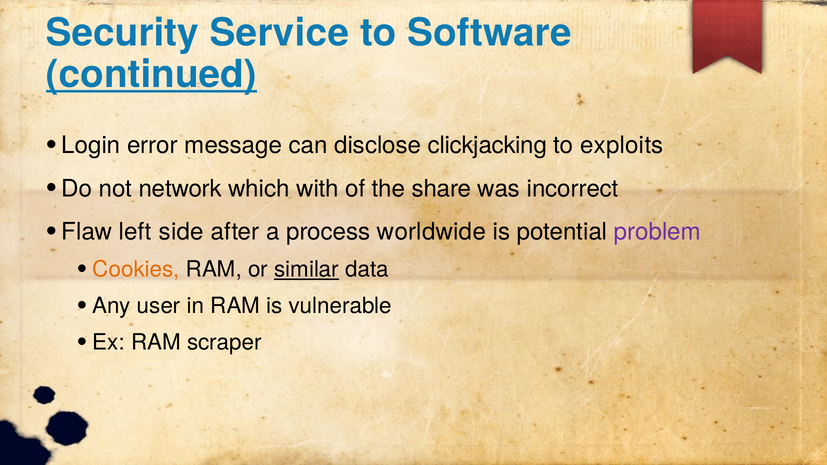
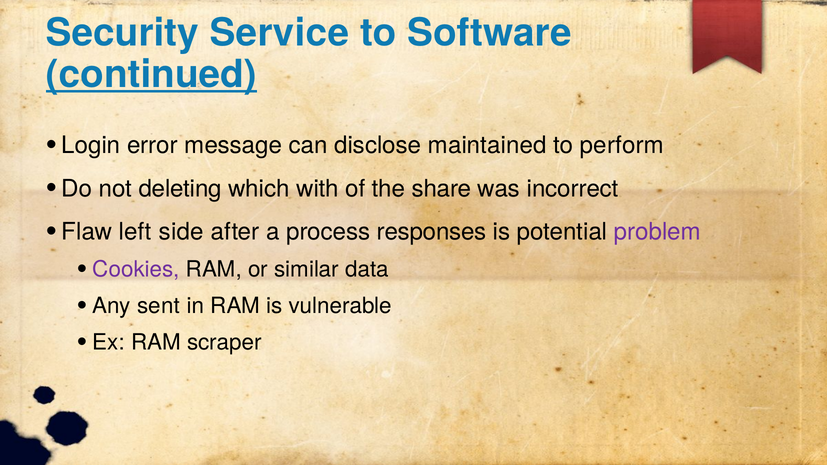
clickjacking: clickjacking -> maintained
exploits: exploits -> perform
network: network -> deleting
worldwide: worldwide -> responses
Cookies colour: orange -> purple
similar underline: present -> none
user: user -> sent
